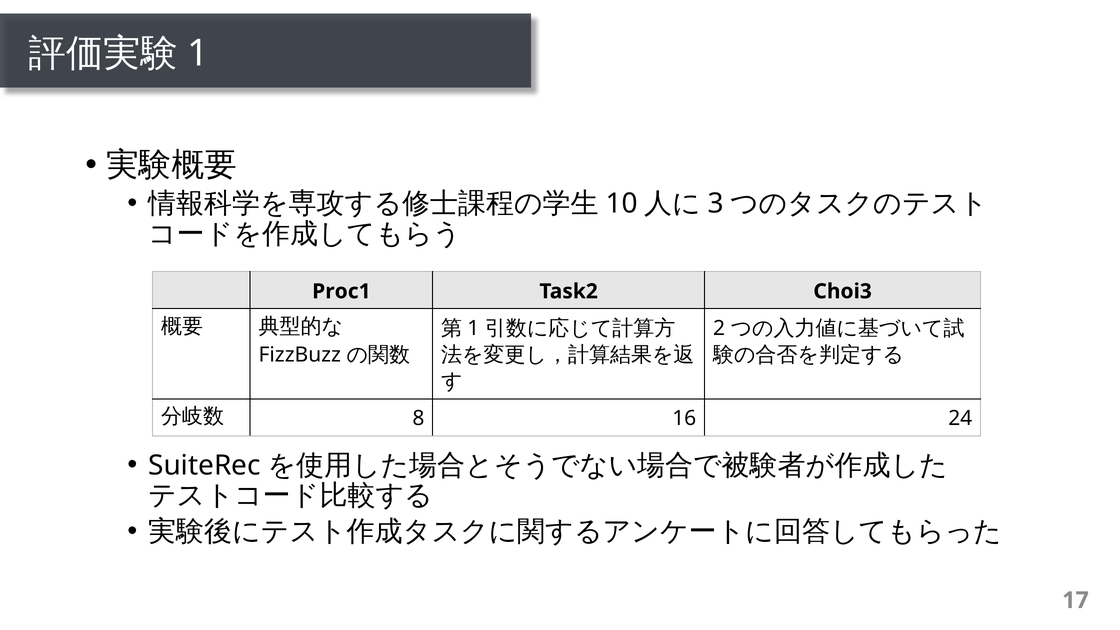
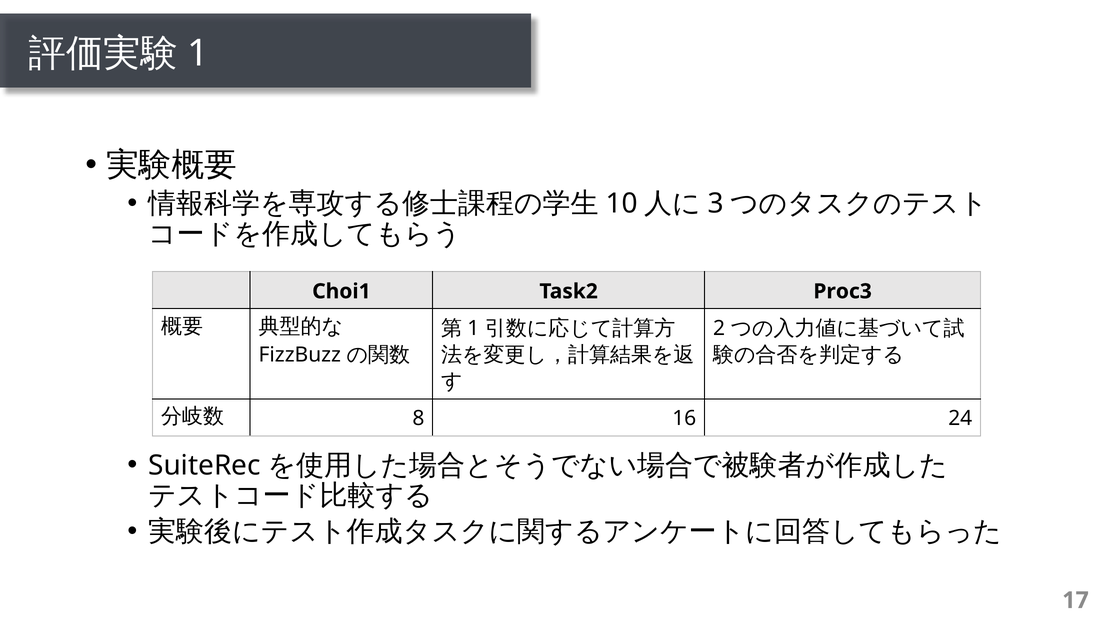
Proc1: Proc1 -> Choi1
Choi3: Choi3 -> Proc3
